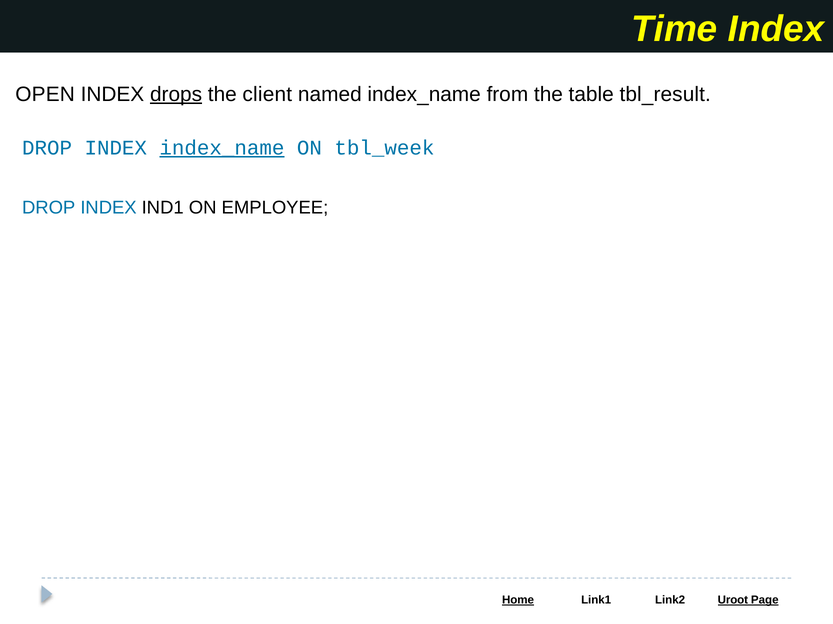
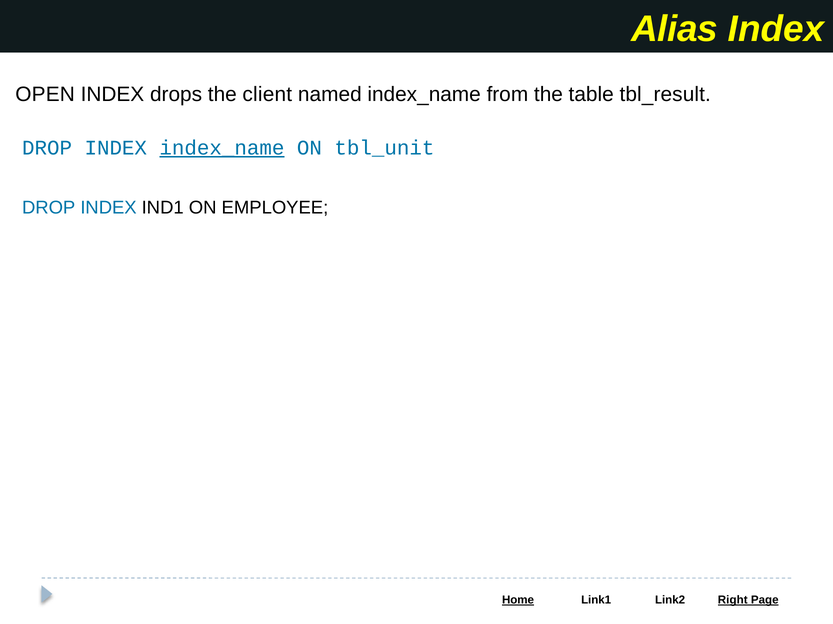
Time: Time -> Alias
drops underline: present -> none
tbl_week: tbl_week -> tbl_unit
Uroot: Uroot -> Right
